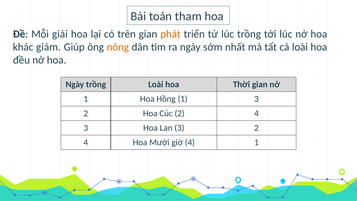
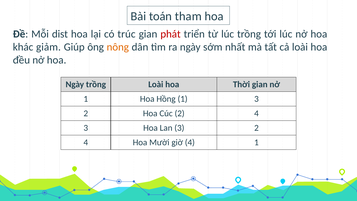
giải: giải -> dist
trên: trên -> trúc
phát colour: orange -> red
